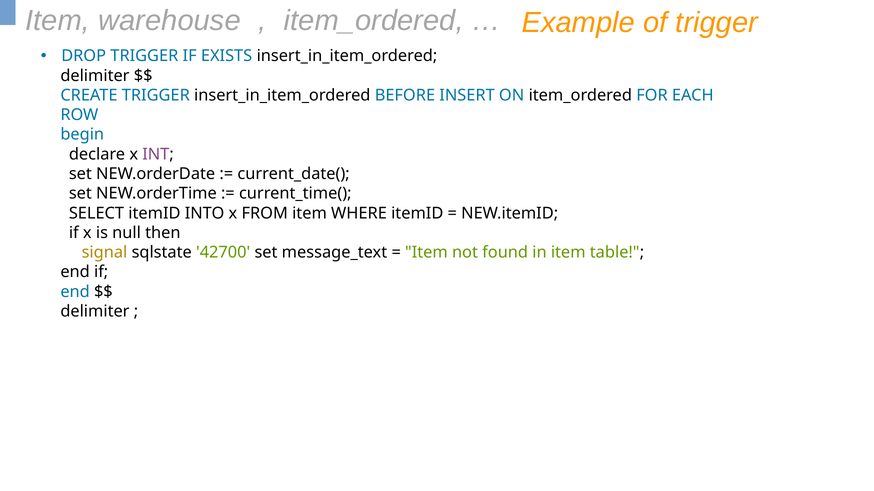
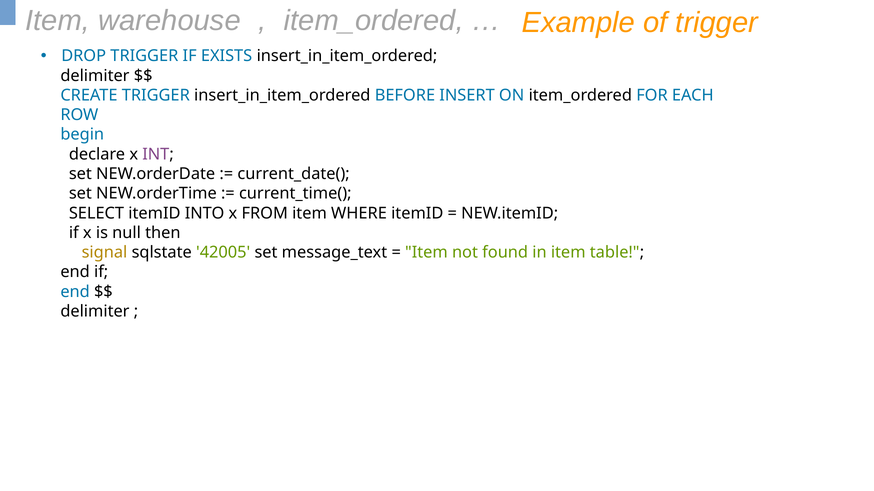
42700: 42700 -> 42005
